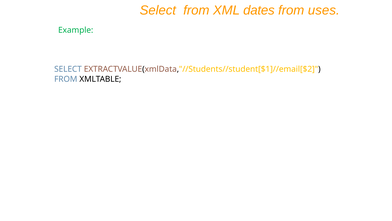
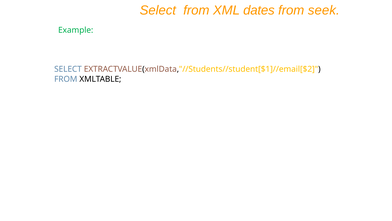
uses: uses -> seek
